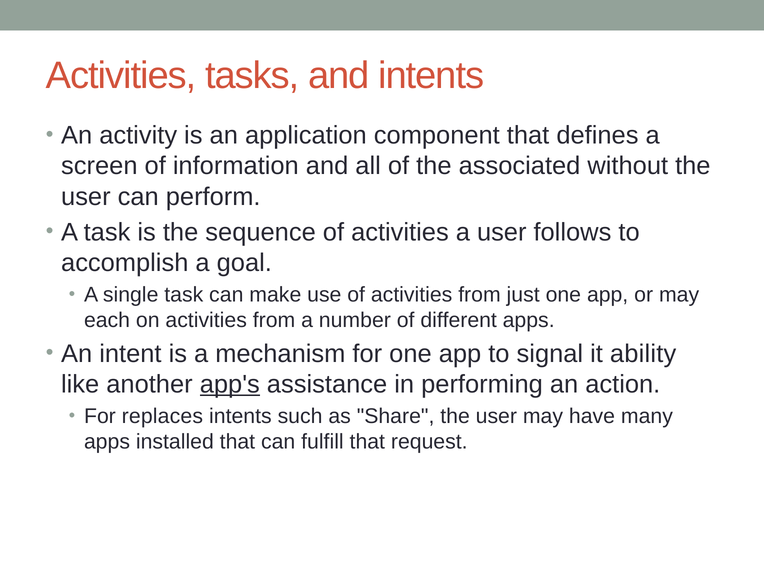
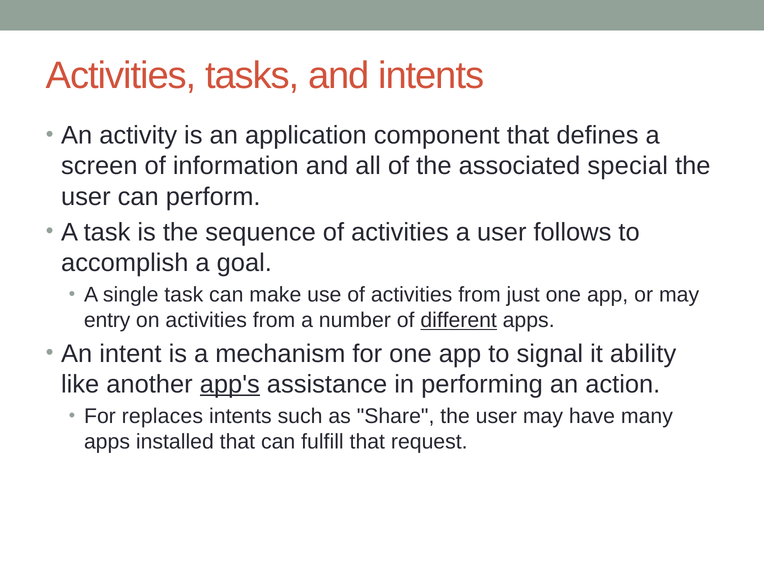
without: without -> special
each: each -> entry
different underline: none -> present
